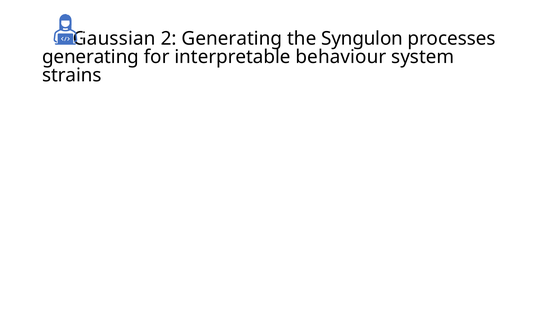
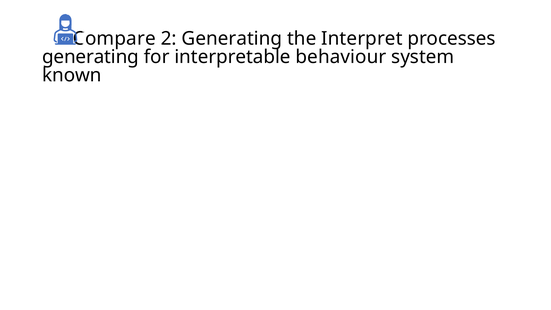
Gaussian: Gaussian -> Compare
Syngulon: Syngulon -> Interpret
strains: strains -> known
